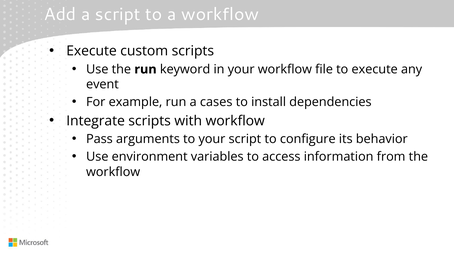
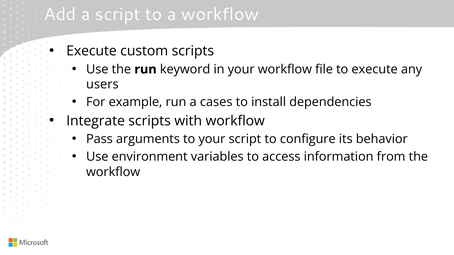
event: event -> users
